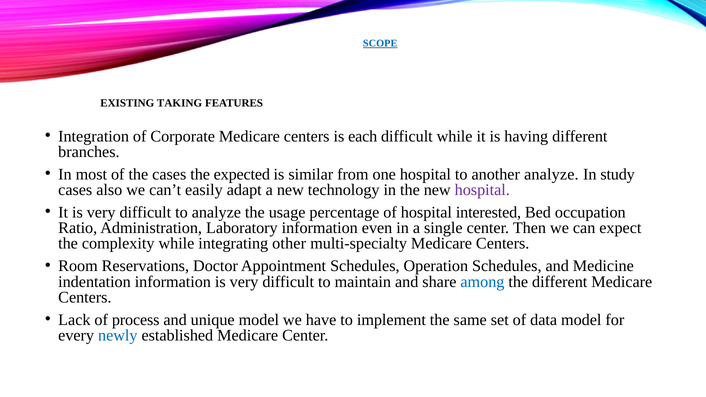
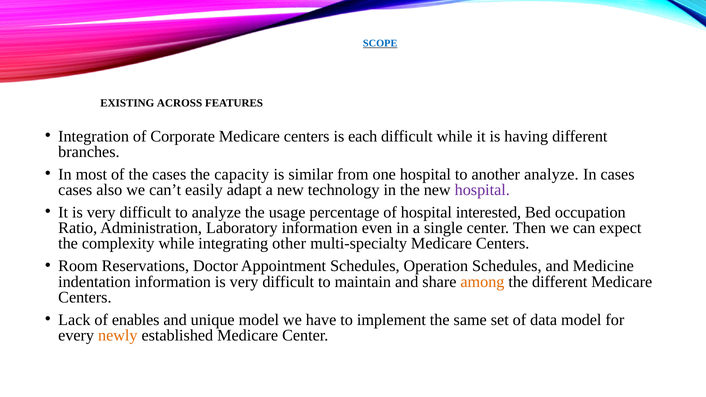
TAKING: TAKING -> ACROSS
expected: expected -> capacity
In study: study -> cases
among colour: blue -> orange
process: process -> enables
newly colour: blue -> orange
